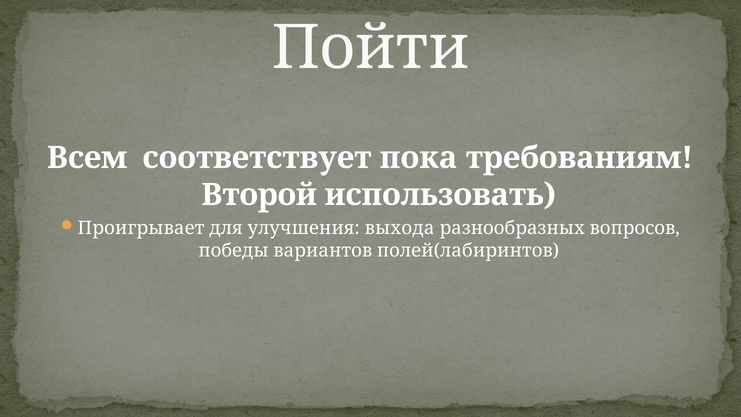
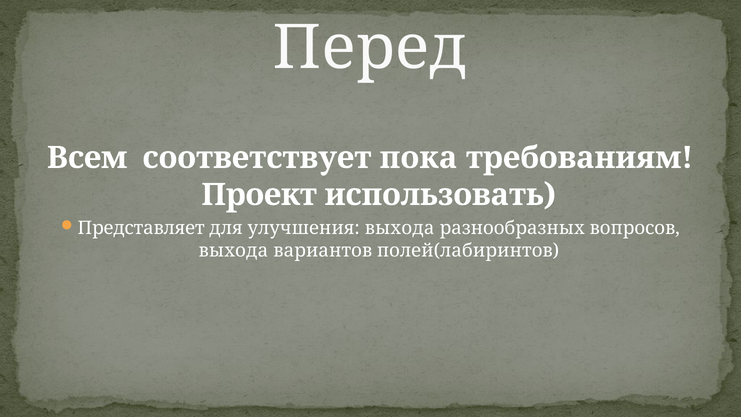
Пойти: Пойти -> Перед
Второй: Второй -> Проект
Проигрывает: Проигрывает -> Представляет
победы at (234, 250): победы -> выхода
